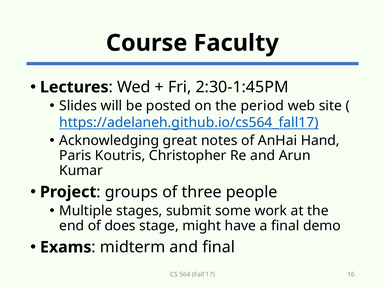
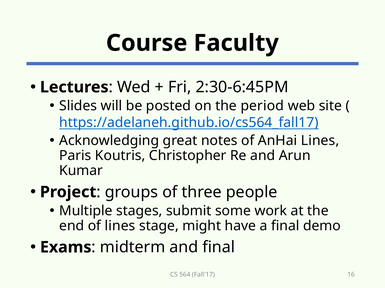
2:30-1:45PM: 2:30-1:45PM -> 2:30-6:45PM
AnHai Hand: Hand -> Lines
of does: does -> lines
